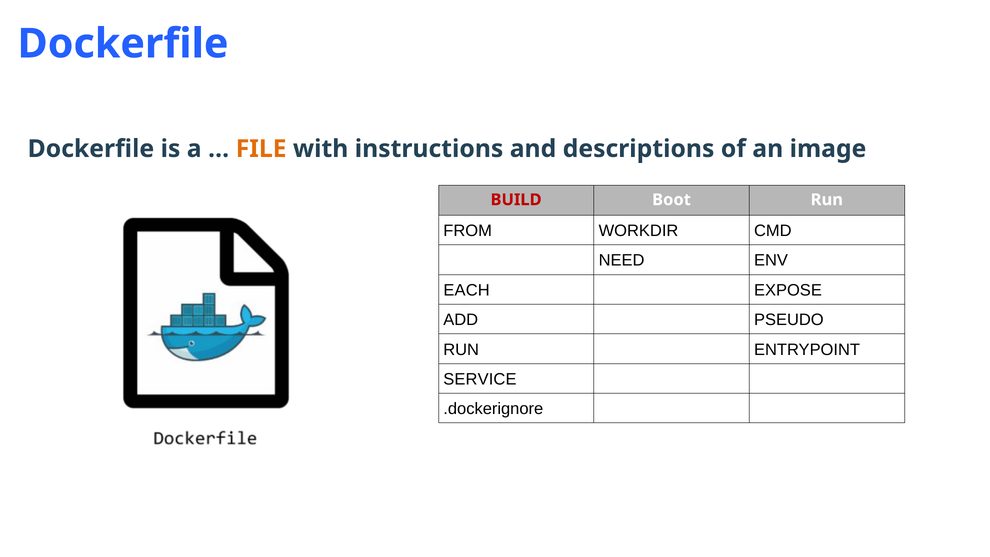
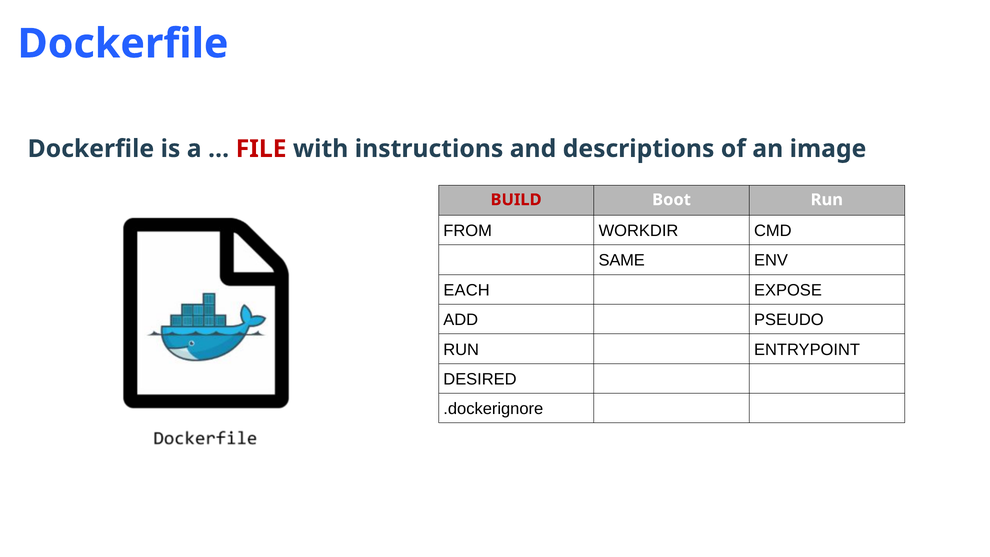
FILE colour: orange -> red
NEED: NEED -> SAME
SERVICE: SERVICE -> DESIRED
